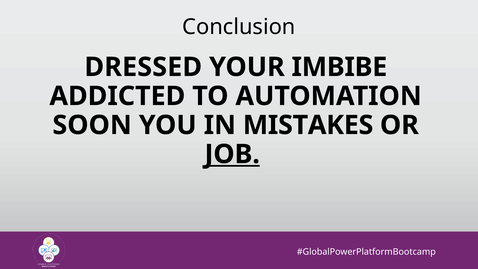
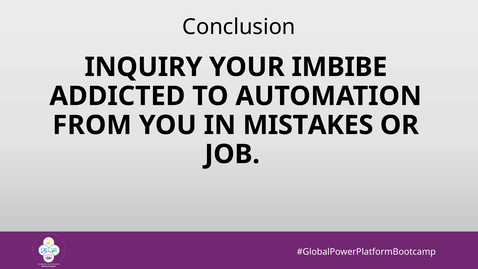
DRESSED: DRESSED -> INQUIRY
SOON: SOON -> FROM
JOB underline: present -> none
